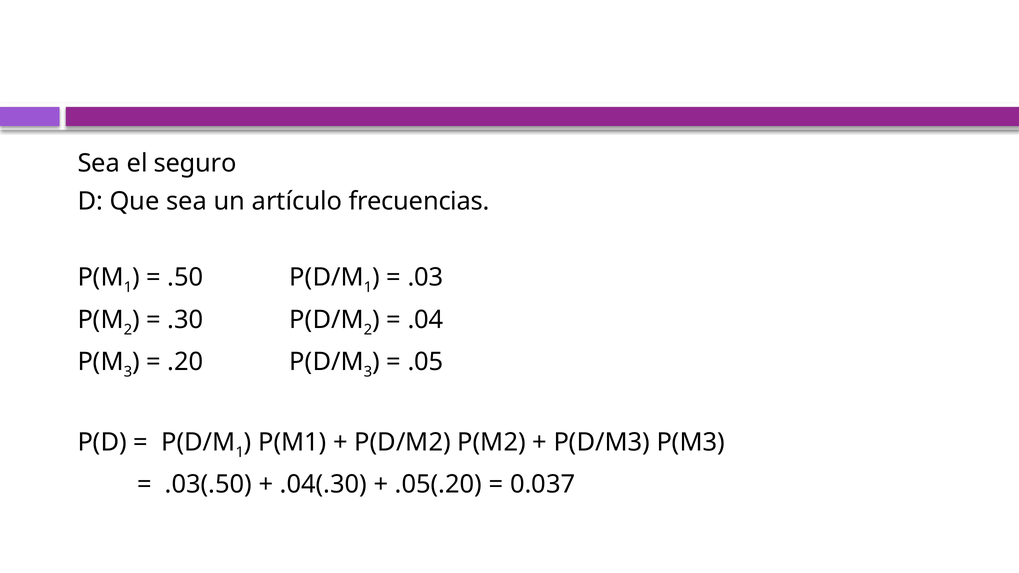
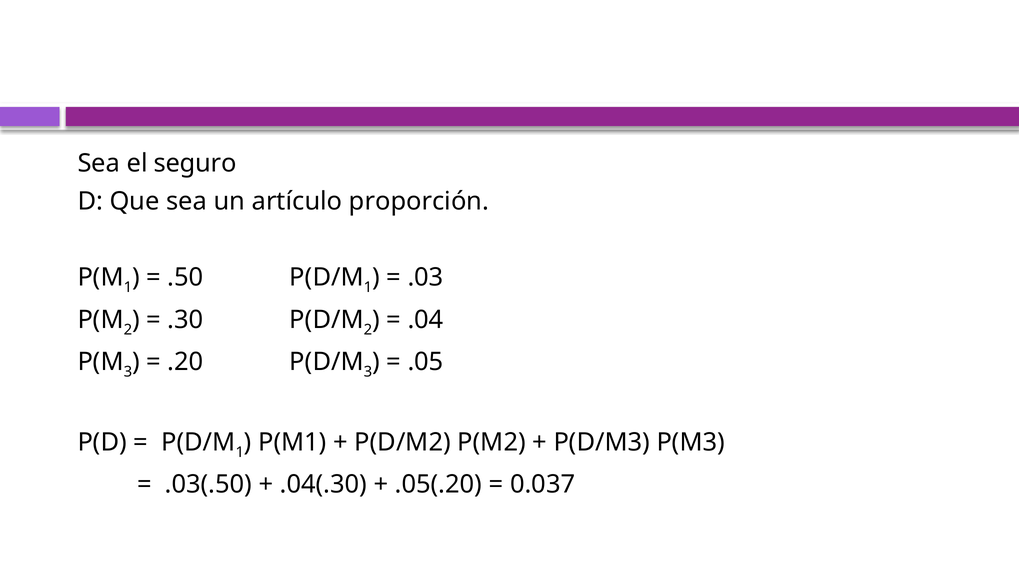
frecuencias: frecuencias -> proporción
